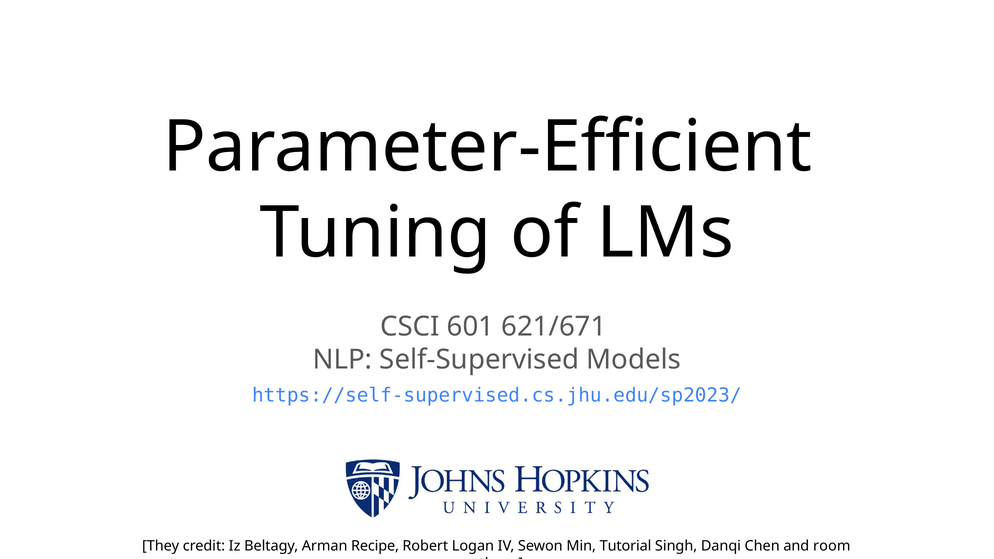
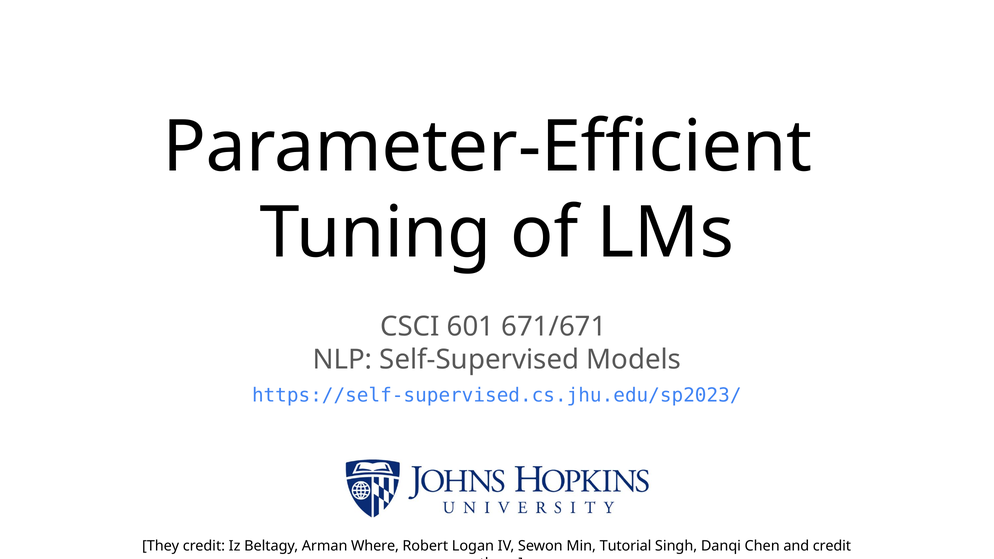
621/671: 621/671 -> 671/671
Recipe: Recipe -> Where
and room: room -> credit
